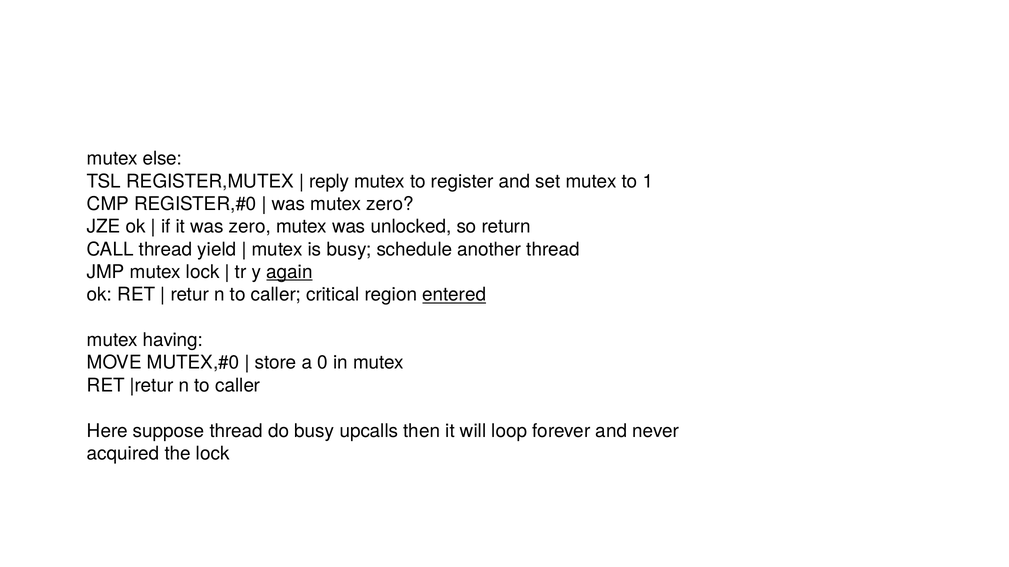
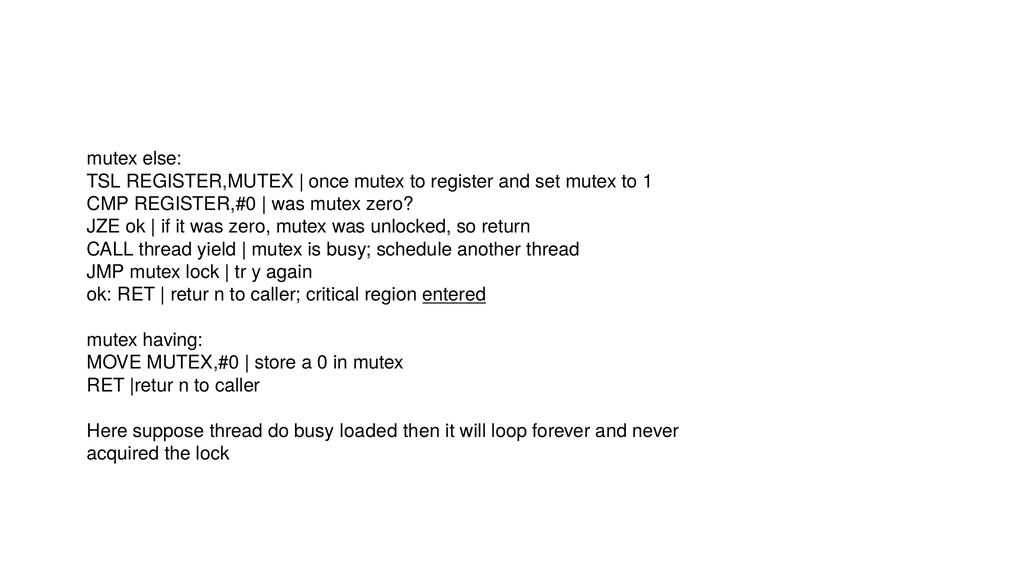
reply: reply -> once
again underline: present -> none
upcalls: upcalls -> loaded
